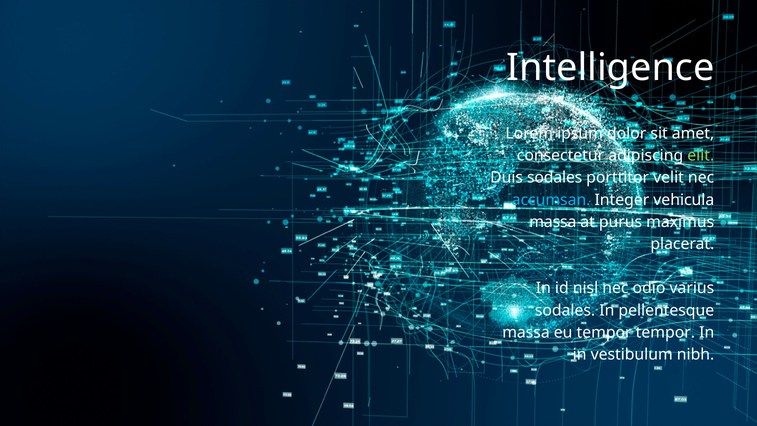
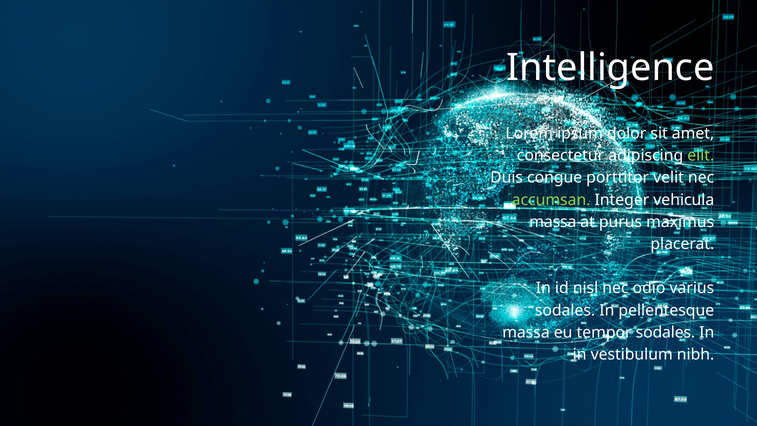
Duis sodales: sodales -> congue
accumsan colour: light blue -> light green
tempor tempor: tempor -> sodales
